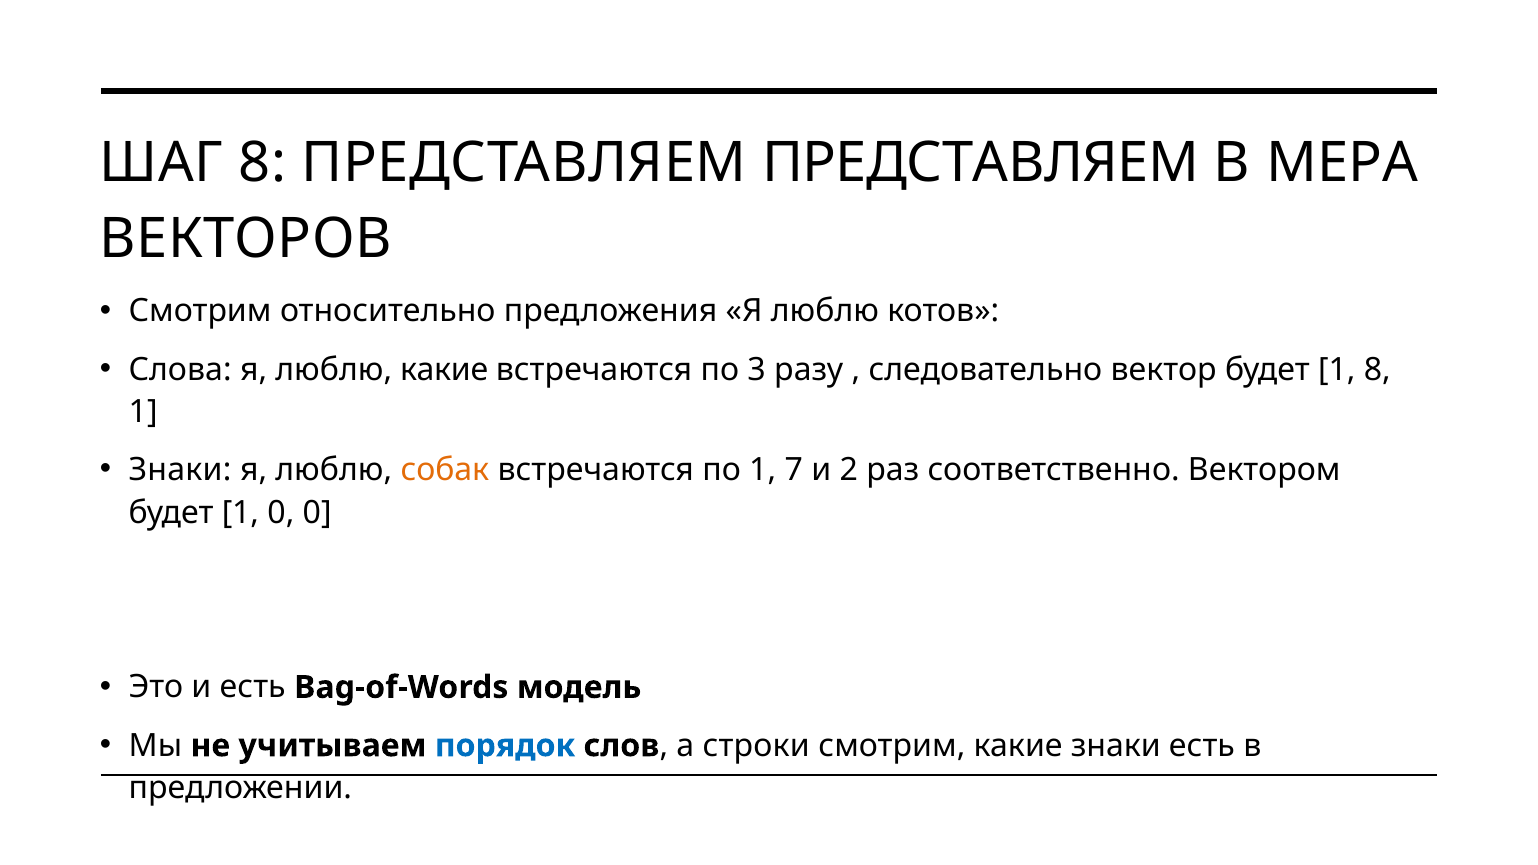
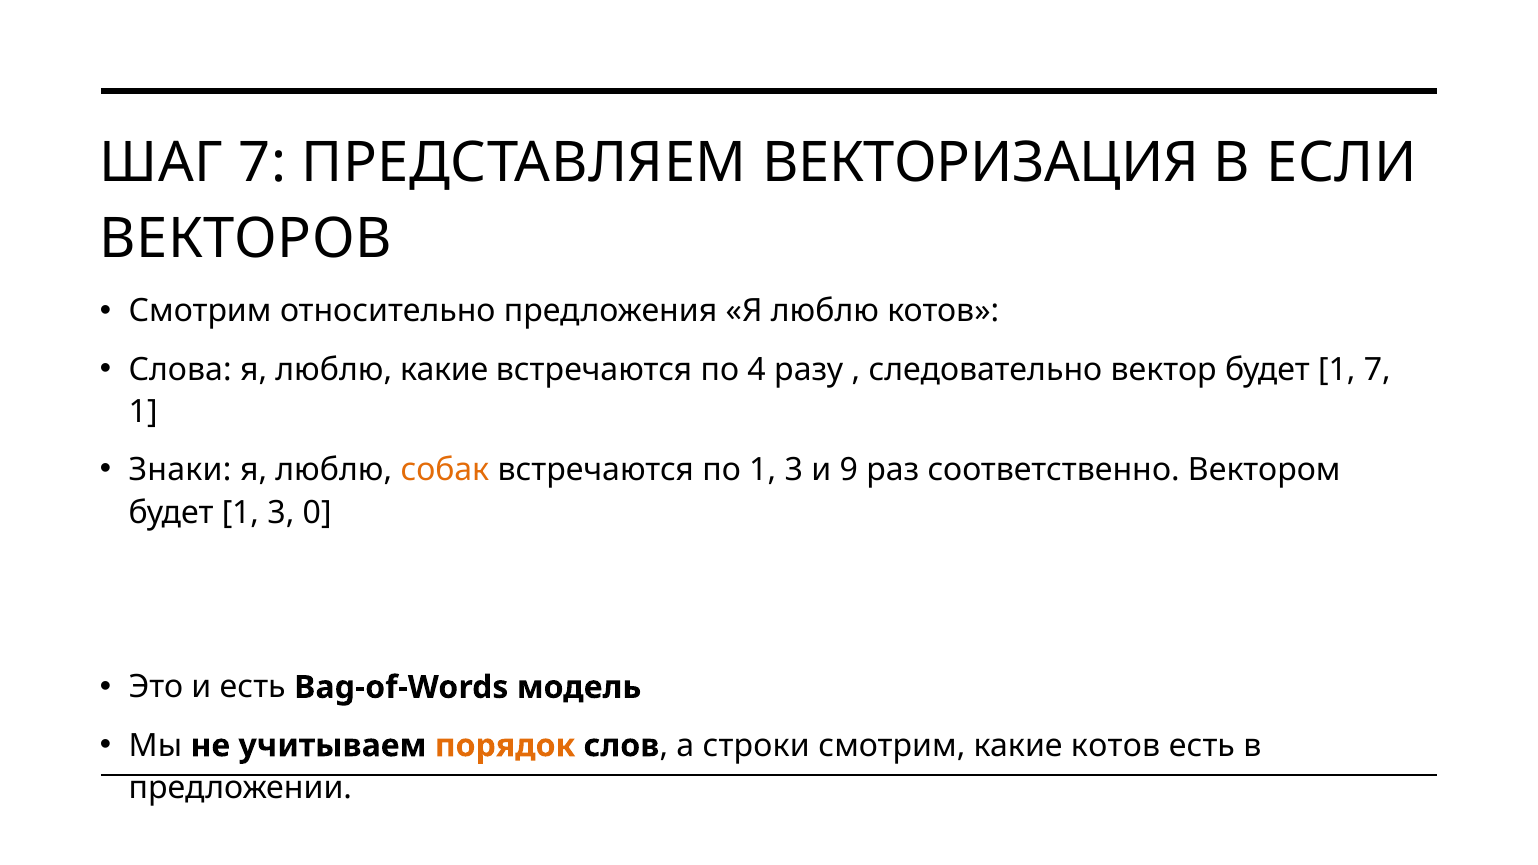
ШАГ 8: 8 -> 7
ПРЕДСТАВЛЯЕМ ПРЕДСТАВЛЯЕМ: ПРЕДСТАВЛЯЕМ -> ВЕКТОРИЗАЦИЯ
МЕРА: МЕРА -> ЕСЛИ
3: 3 -> 4
1 8: 8 -> 7
по 1 7: 7 -> 3
2: 2 -> 9
будет 1 0: 0 -> 3
порядок colour: blue -> orange
какие знаки: знаки -> котов
